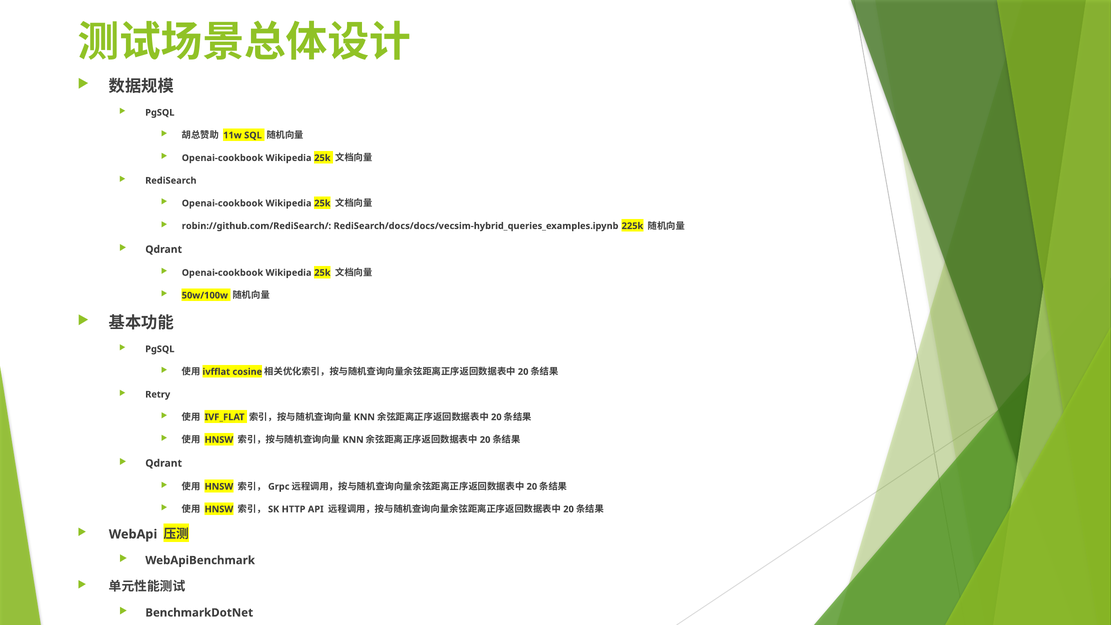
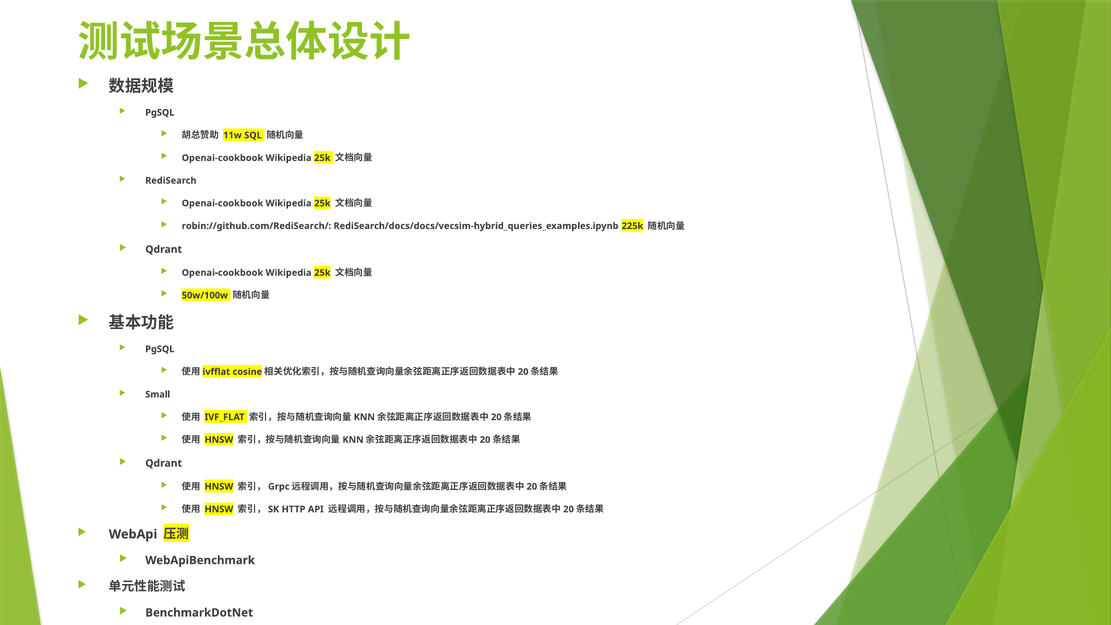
Retry: Retry -> Small
